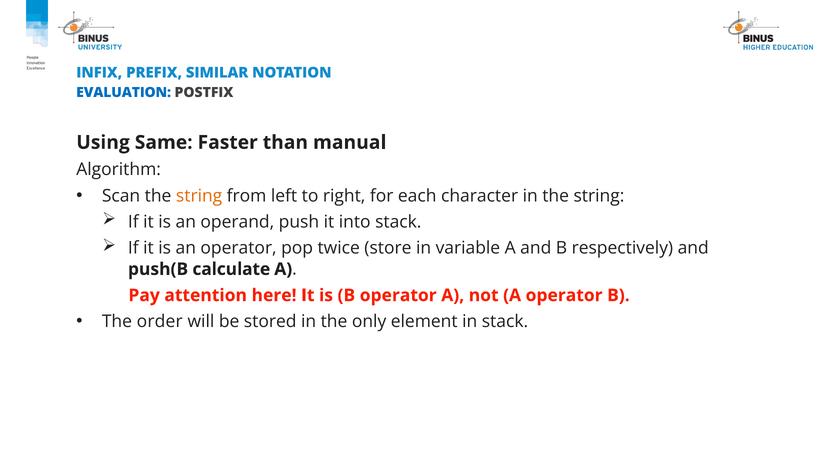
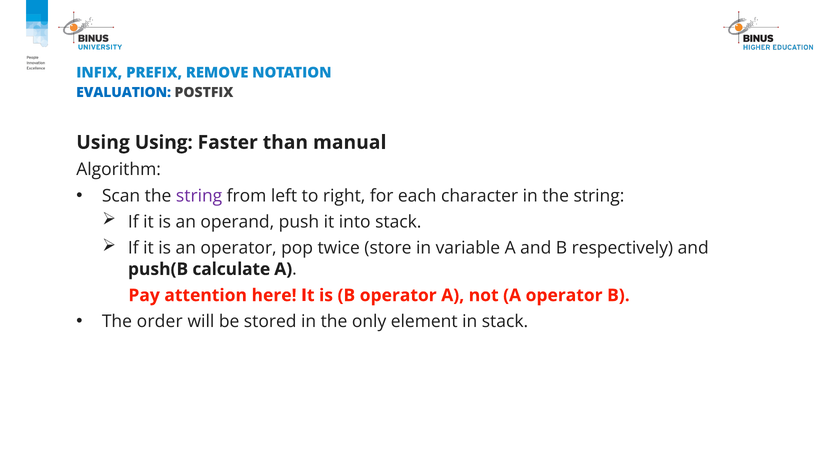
SIMILAR: SIMILAR -> REMOVE
Using Same: Same -> Using
string at (199, 196) colour: orange -> purple
